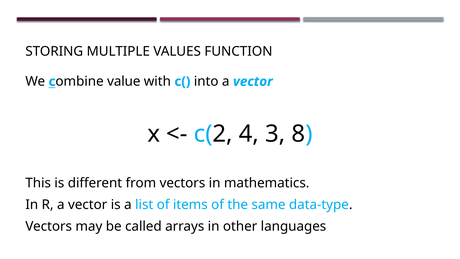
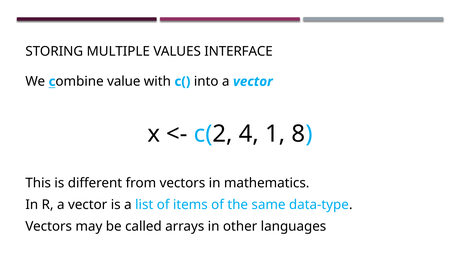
FUNCTION: FUNCTION -> INTERFACE
3: 3 -> 1
